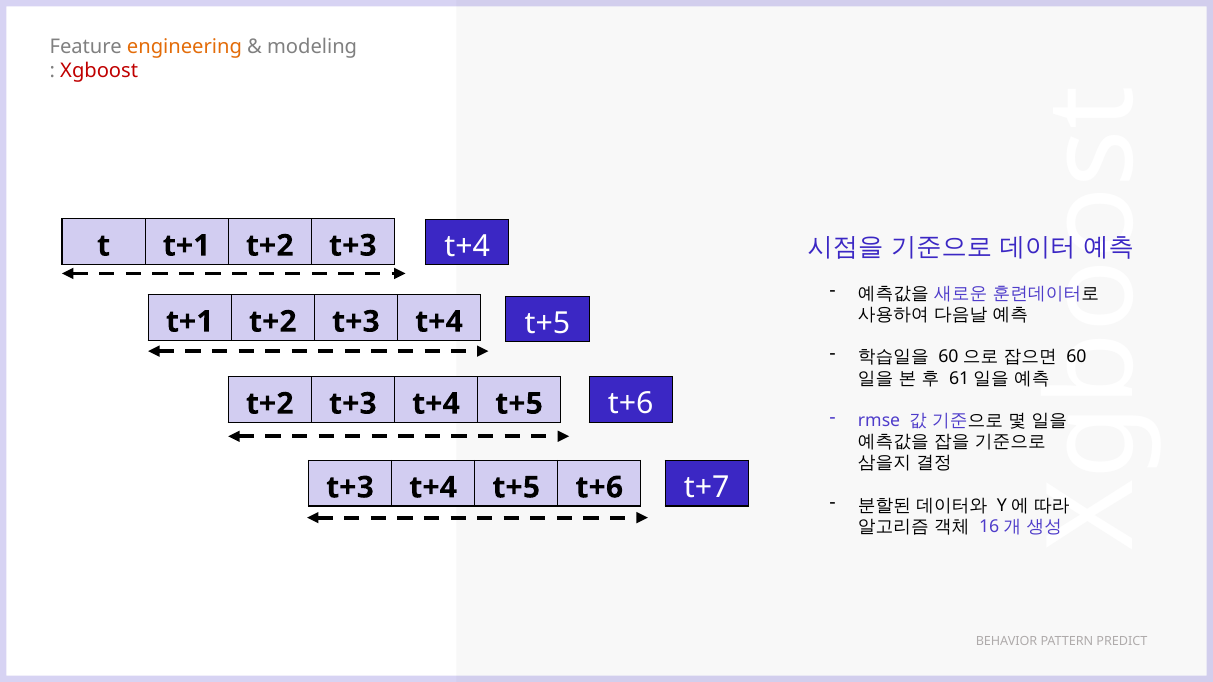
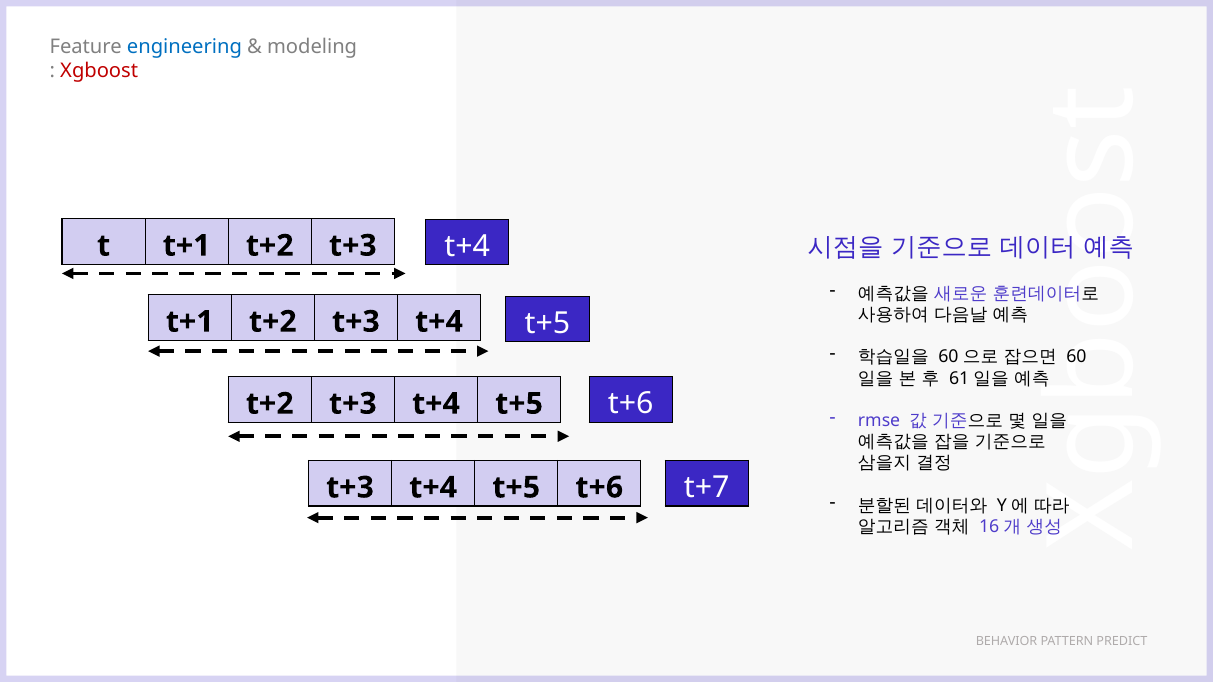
engineering colour: orange -> blue
